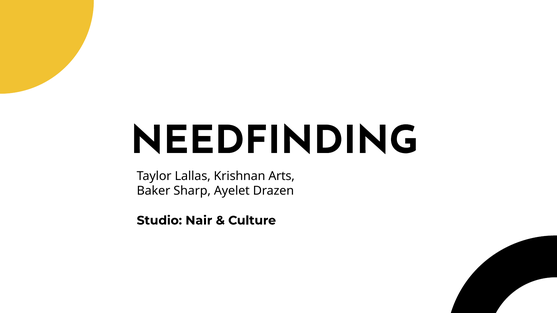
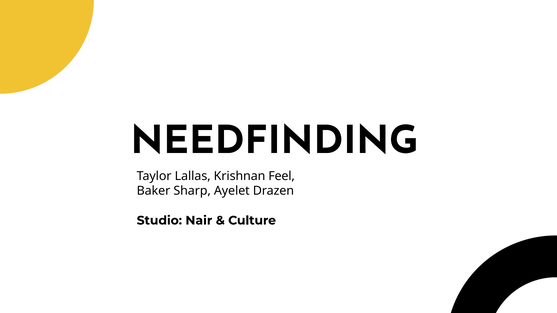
Arts: Arts -> Feel
